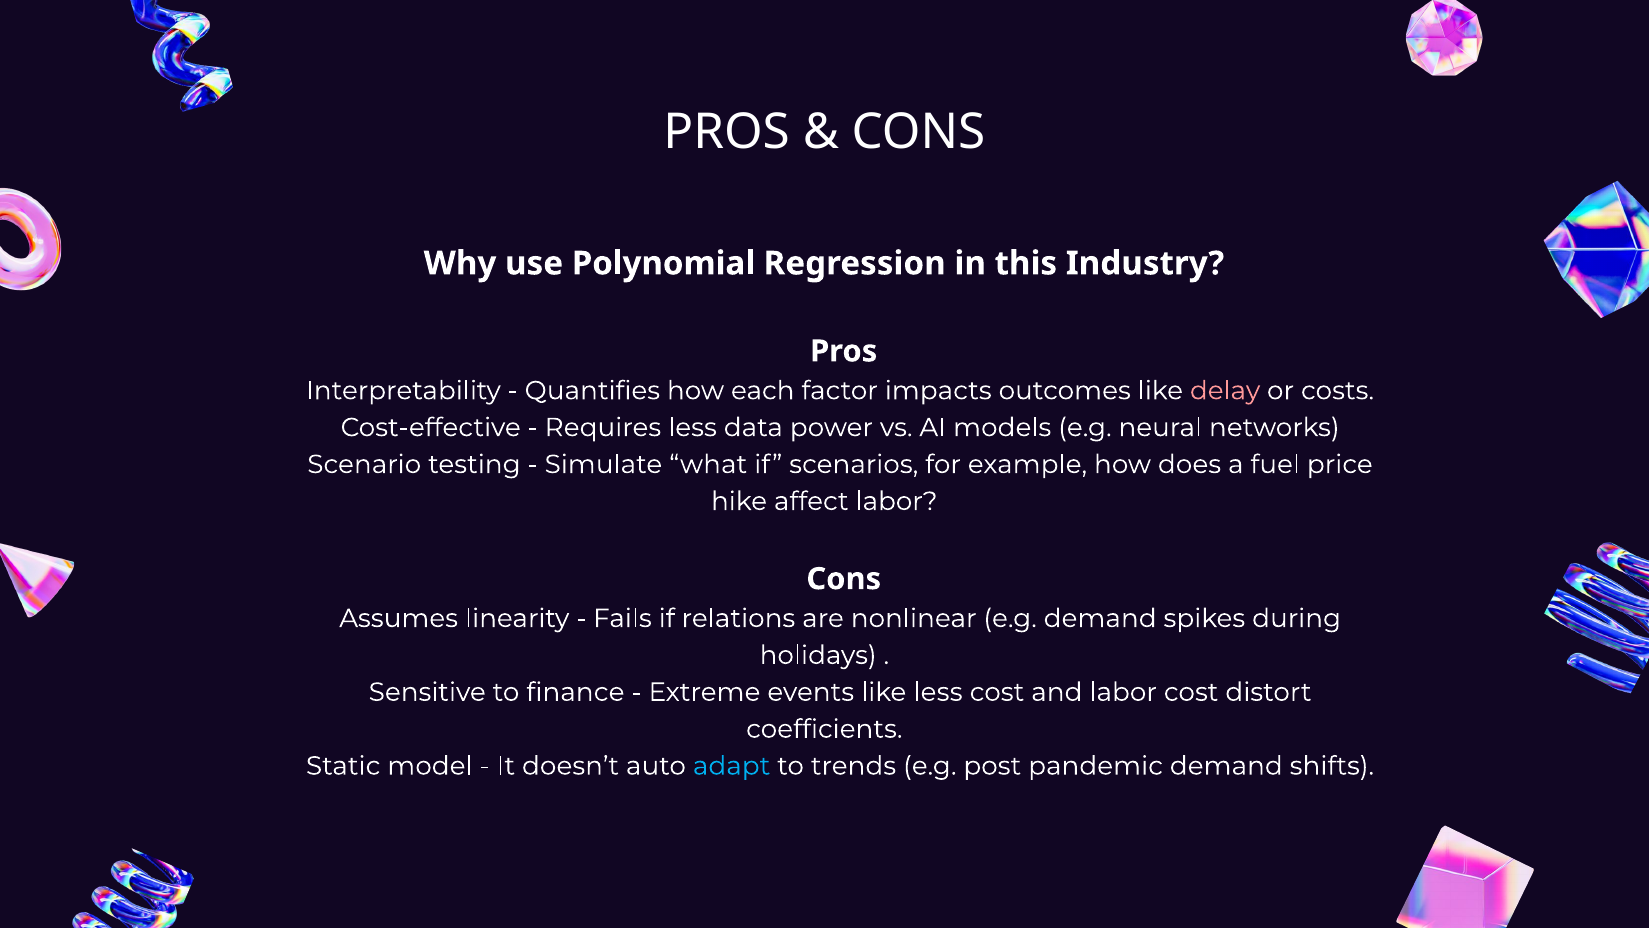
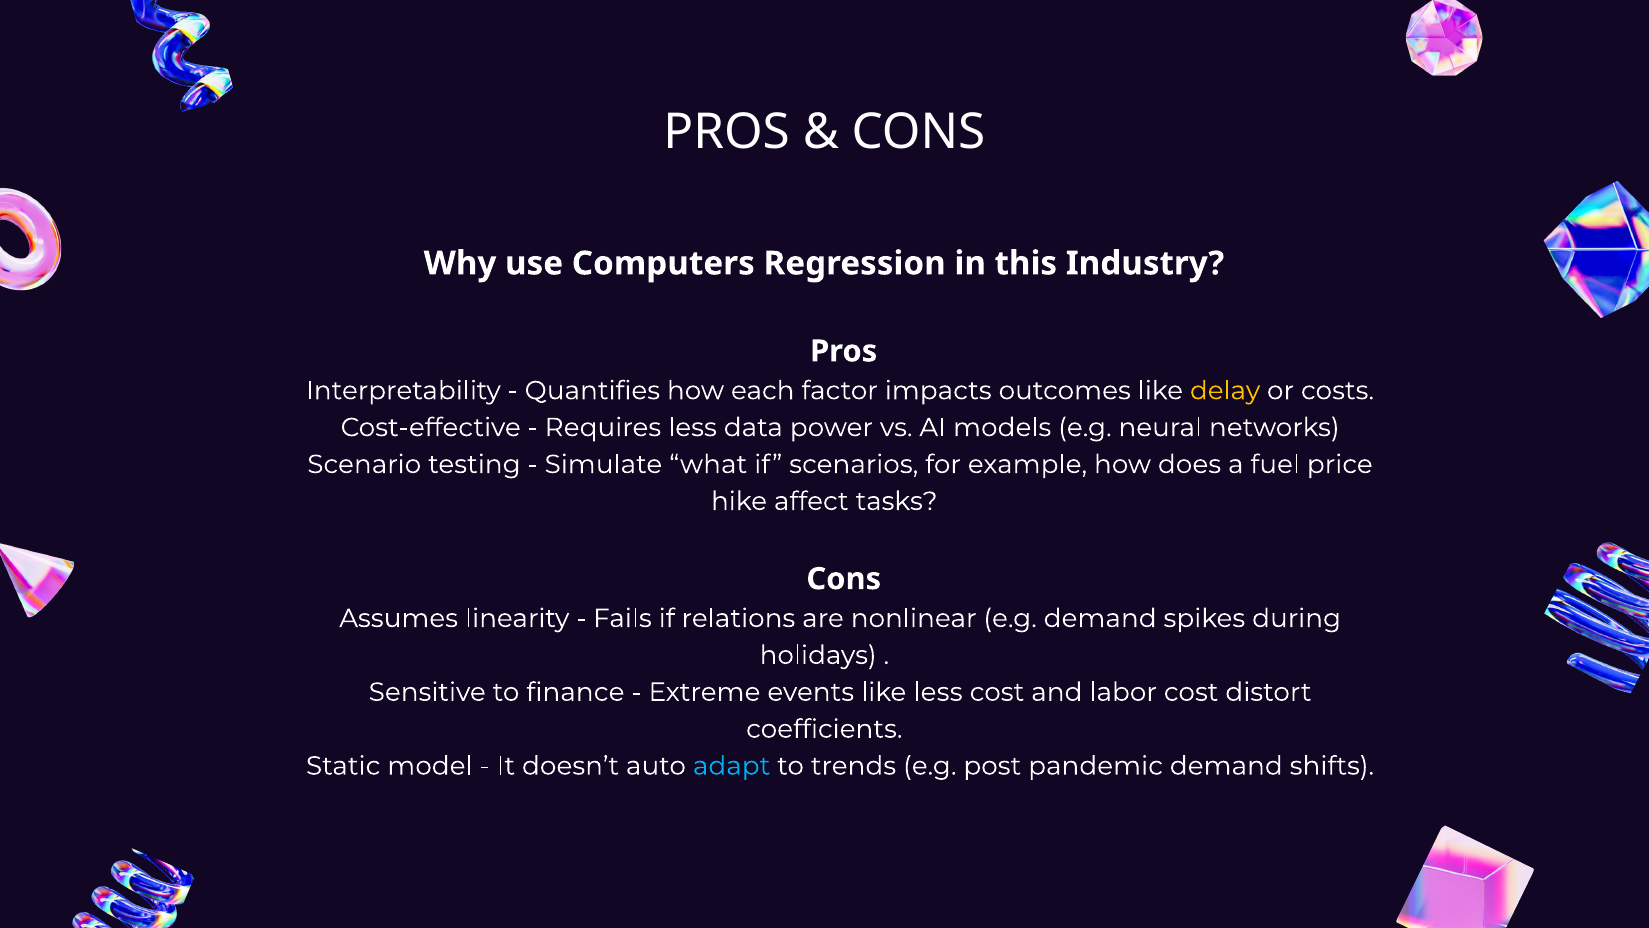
Polynomial: Polynomial -> Computers
delay colour: pink -> yellow
affect labor: labor -> tasks
